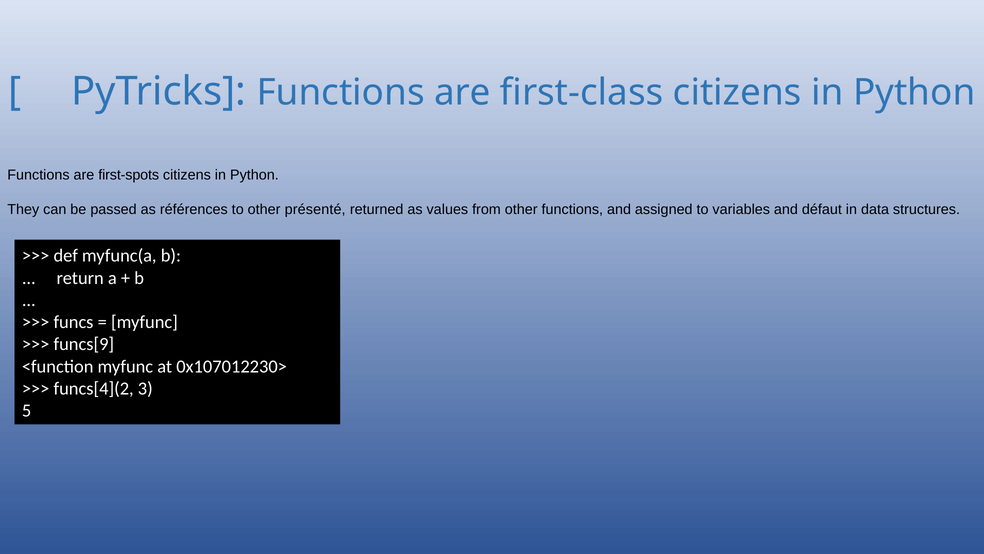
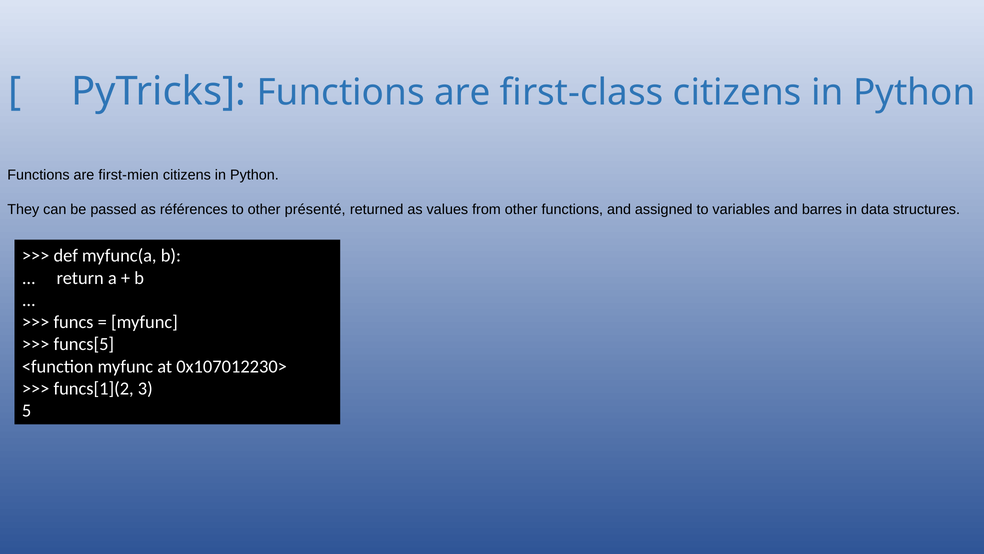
first-spots: first-spots -> first-mien
défaut: défaut -> barres
funcs[9: funcs[9 -> funcs[5
funcs[4](2: funcs[4](2 -> funcs[1](2
